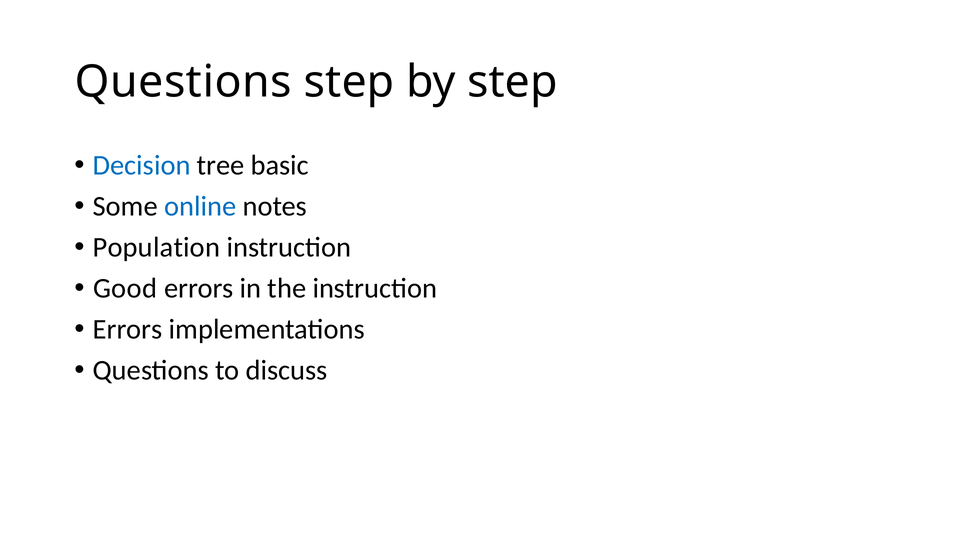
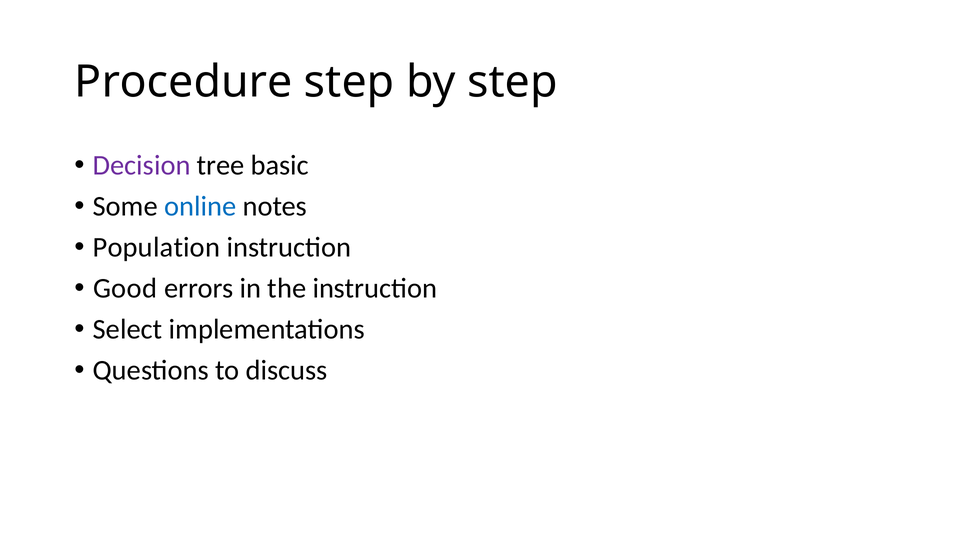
Questions at (183, 82): Questions -> Procedure
Decision colour: blue -> purple
Errors at (128, 329): Errors -> Select
